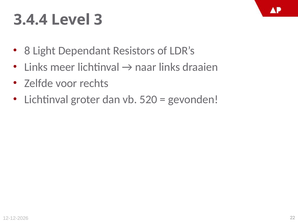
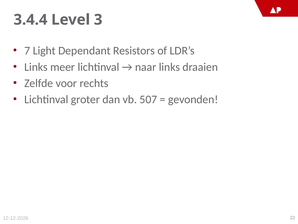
8: 8 -> 7
520: 520 -> 507
